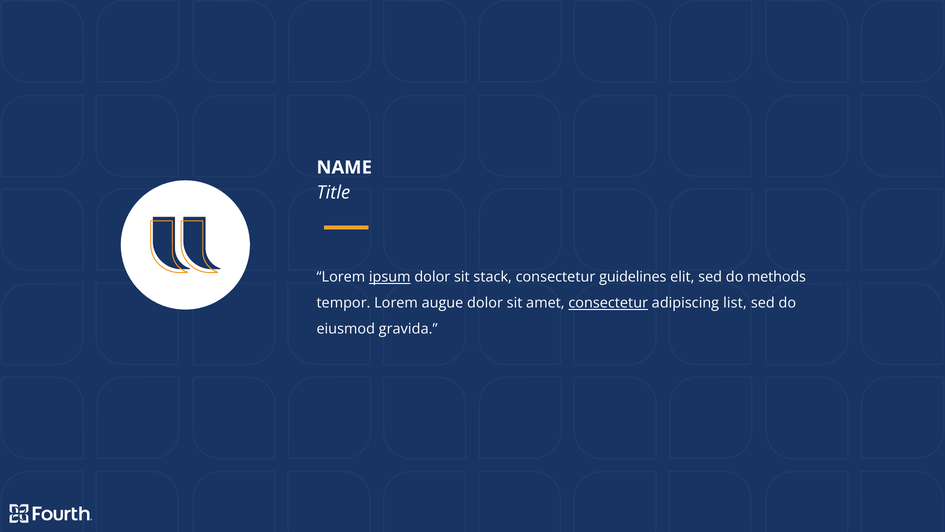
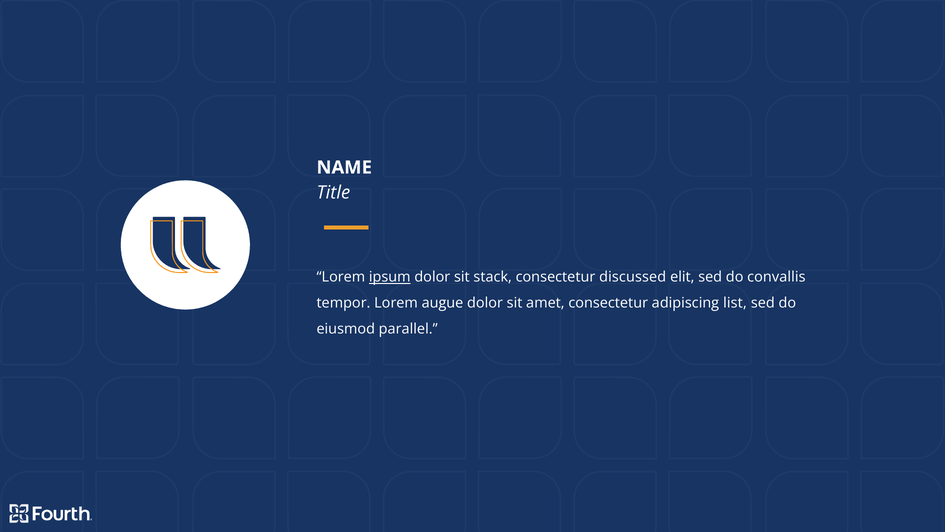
guidelines: guidelines -> discussed
methods: methods -> convallis
consectetur at (608, 303) underline: present -> none
gravida: gravida -> parallel
